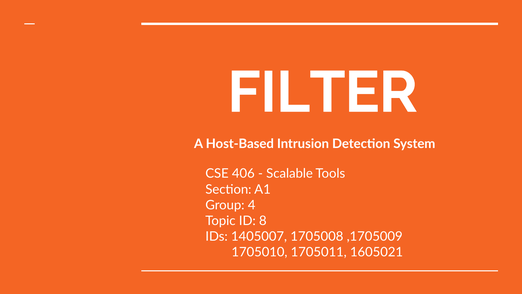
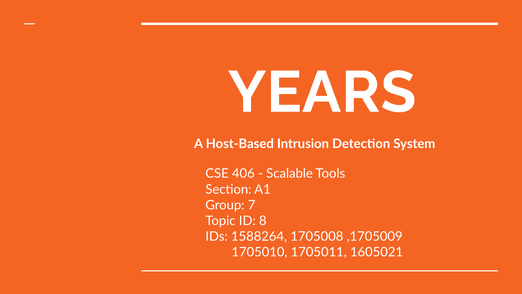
FILTER: FILTER -> YEARS
4: 4 -> 7
1405007: 1405007 -> 1588264
